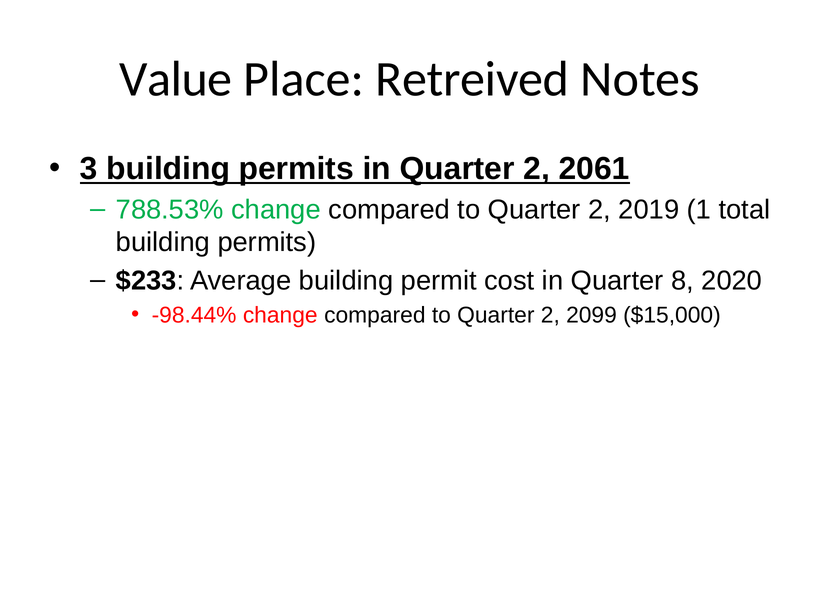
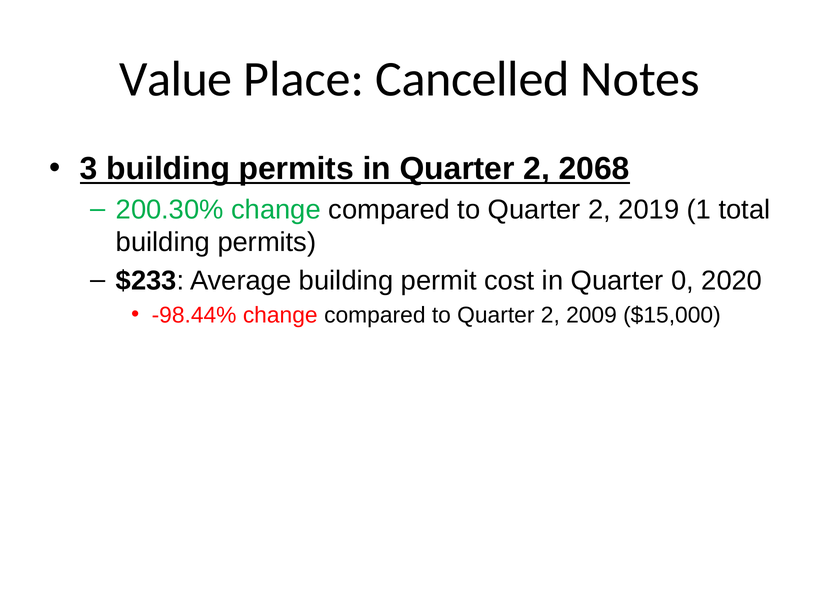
Retreived: Retreived -> Cancelled
2061: 2061 -> 2068
788.53%: 788.53% -> 200.30%
8: 8 -> 0
2099: 2099 -> 2009
